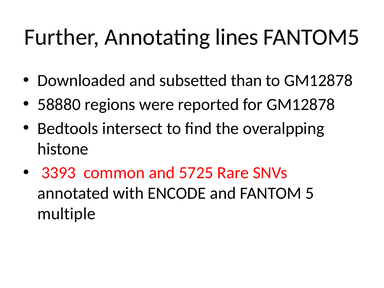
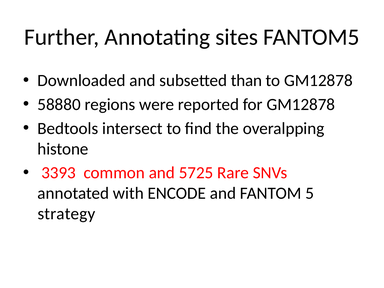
lines: lines -> sites
multiple: multiple -> strategy
